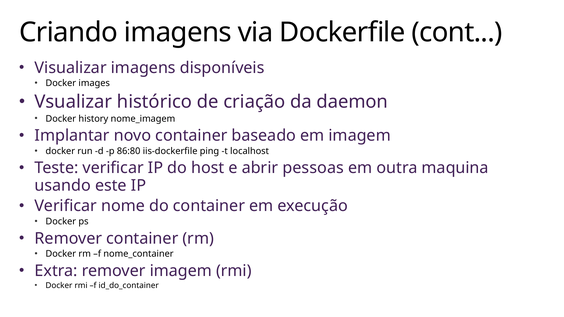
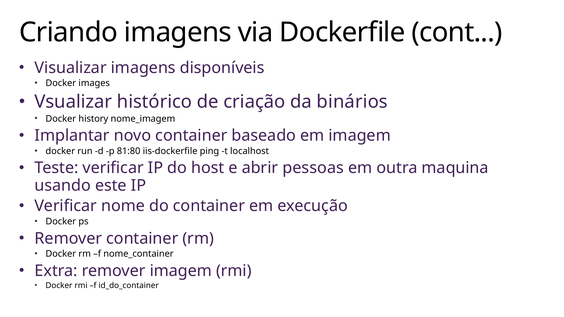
daemon: daemon -> binários
86:80: 86:80 -> 81:80
